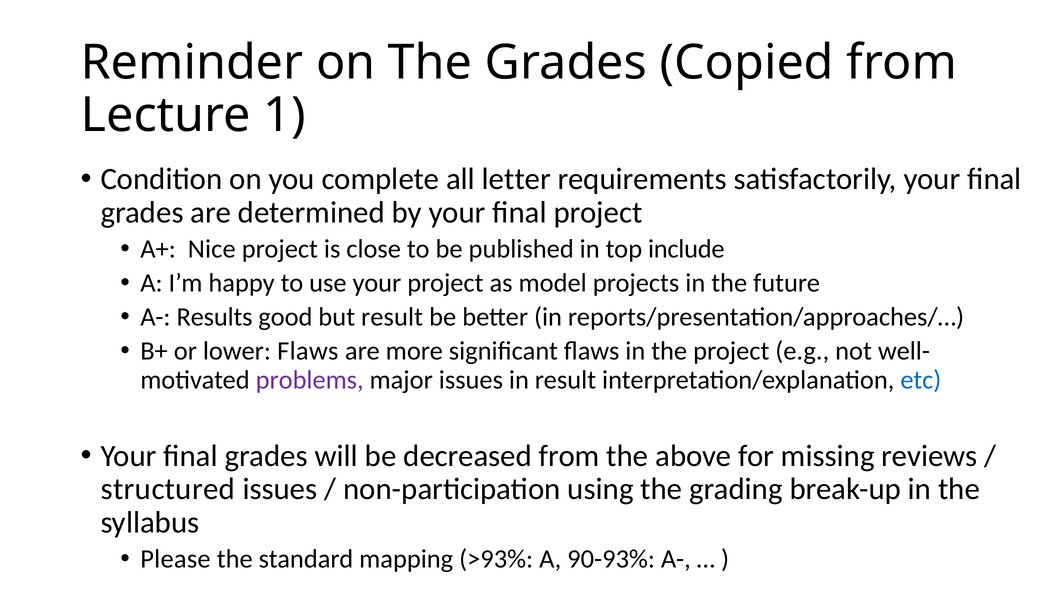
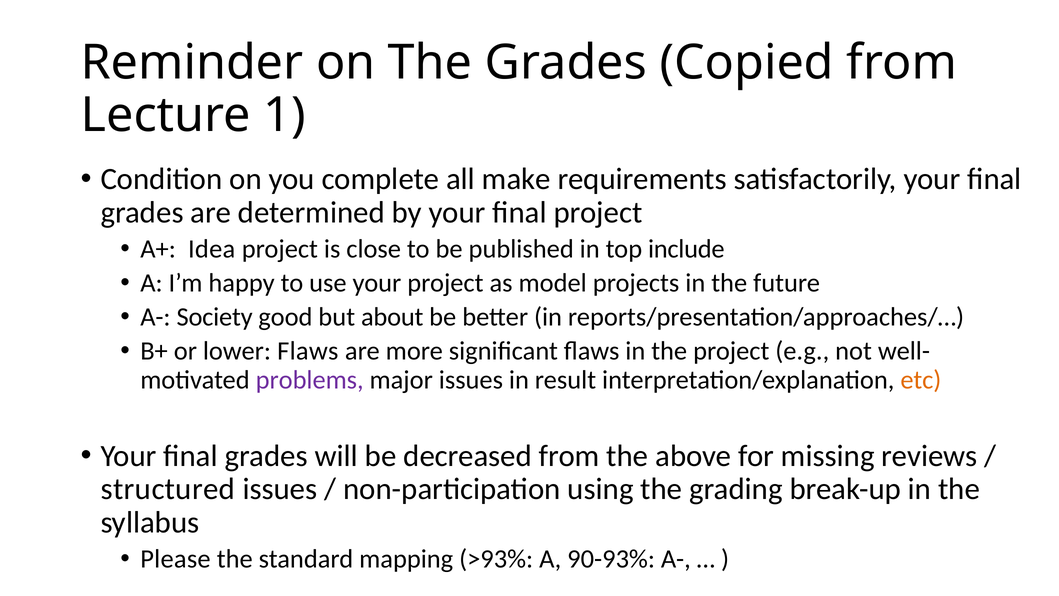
letter: letter -> make
Nice: Nice -> Idea
Results: Results -> Society
but result: result -> about
etc colour: blue -> orange
